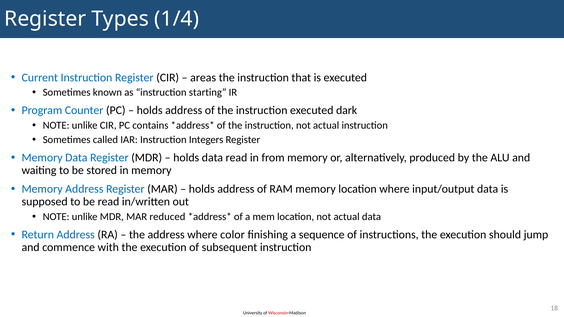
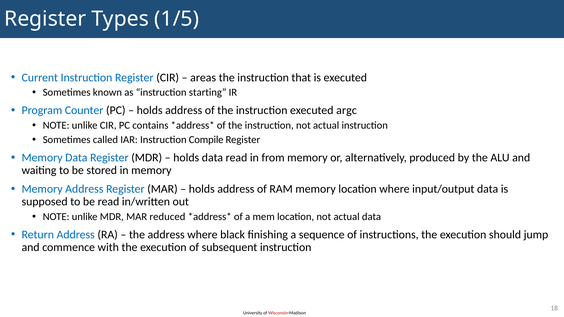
1/4: 1/4 -> 1/5
dark: dark -> argc
Integers: Integers -> Compile
color: color -> black
